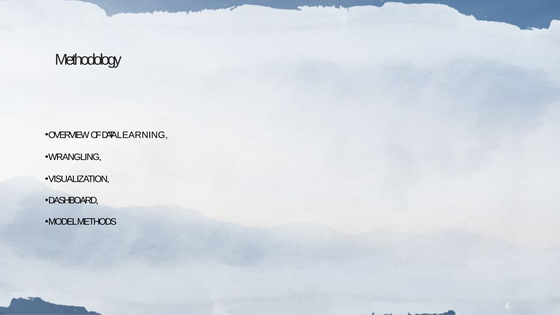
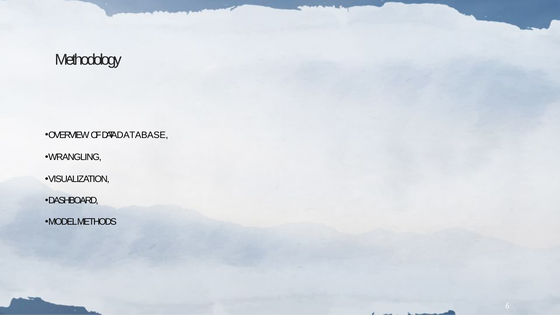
LEARNING: LEARNING -> DATABASE
